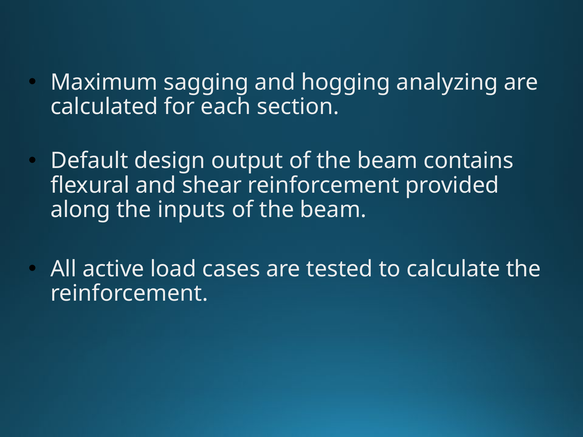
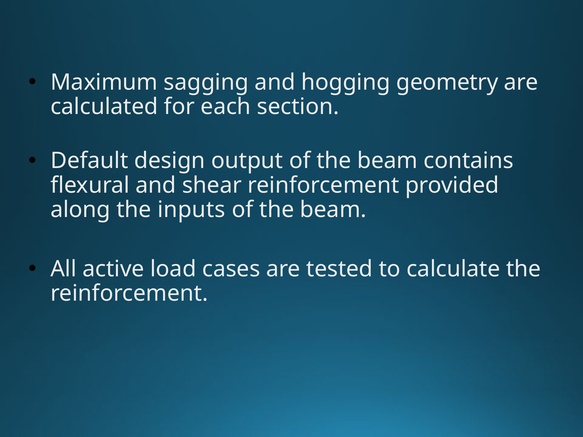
analyzing: analyzing -> geometry
